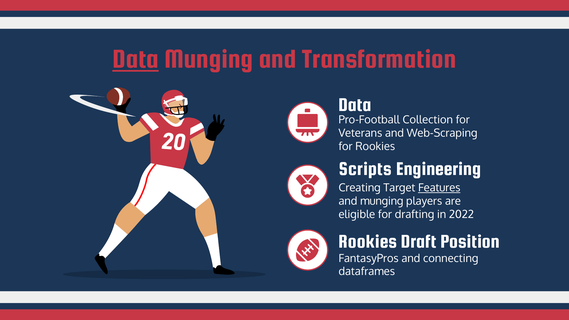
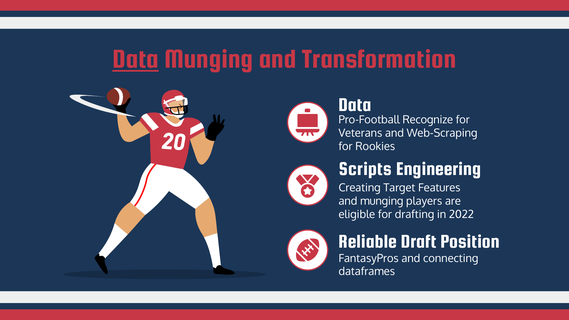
Collection: Collection -> Recognize
Features underline: present -> none
Rookies at (368, 242): Rookies -> Reliable
